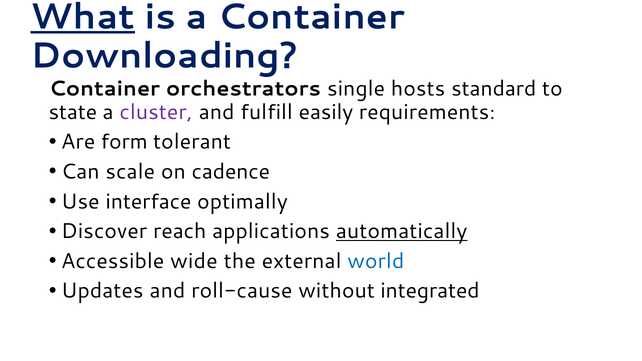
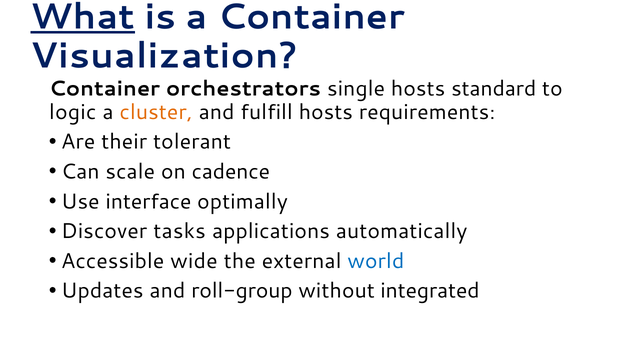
Downloading: Downloading -> Visualization
state: state -> logic
cluster colour: purple -> orange
fulfill easily: easily -> hosts
form: form -> their
reach: reach -> tasks
automatically underline: present -> none
roll-cause: roll-cause -> roll-group
